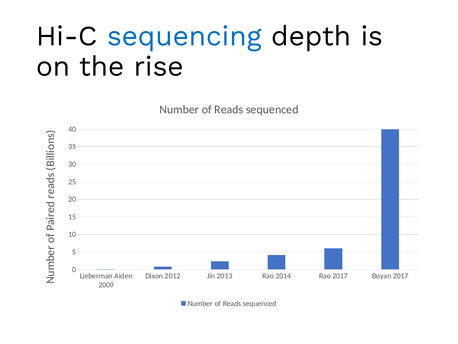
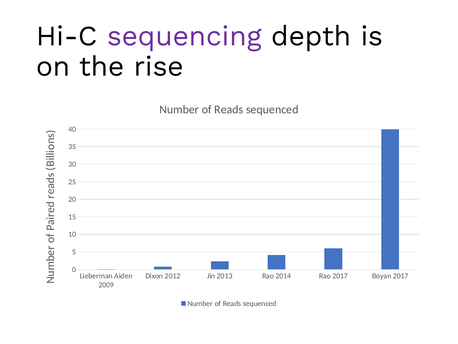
sequencing colour: blue -> purple
